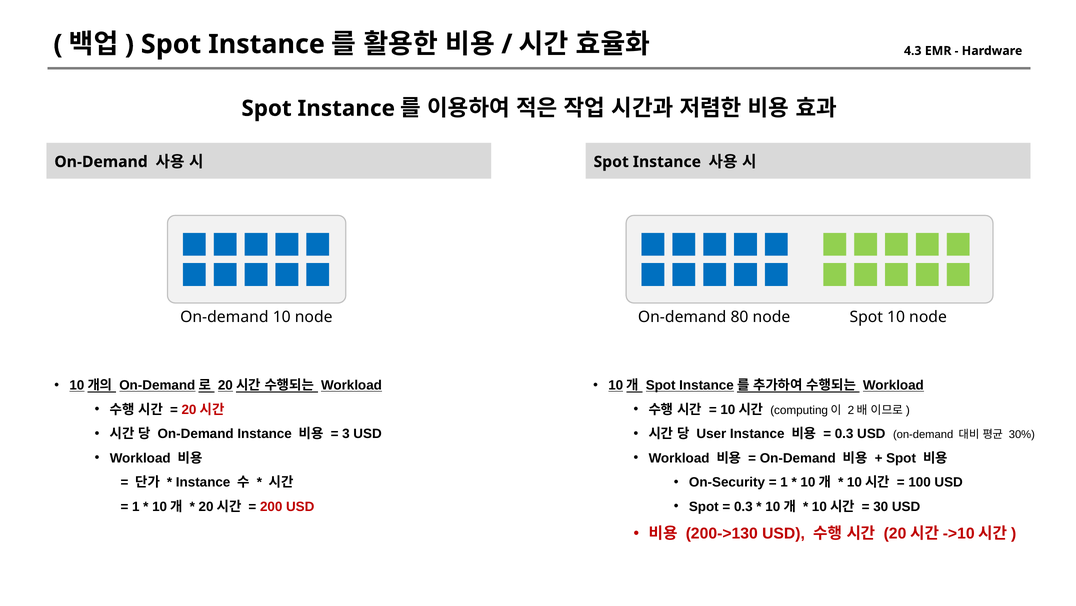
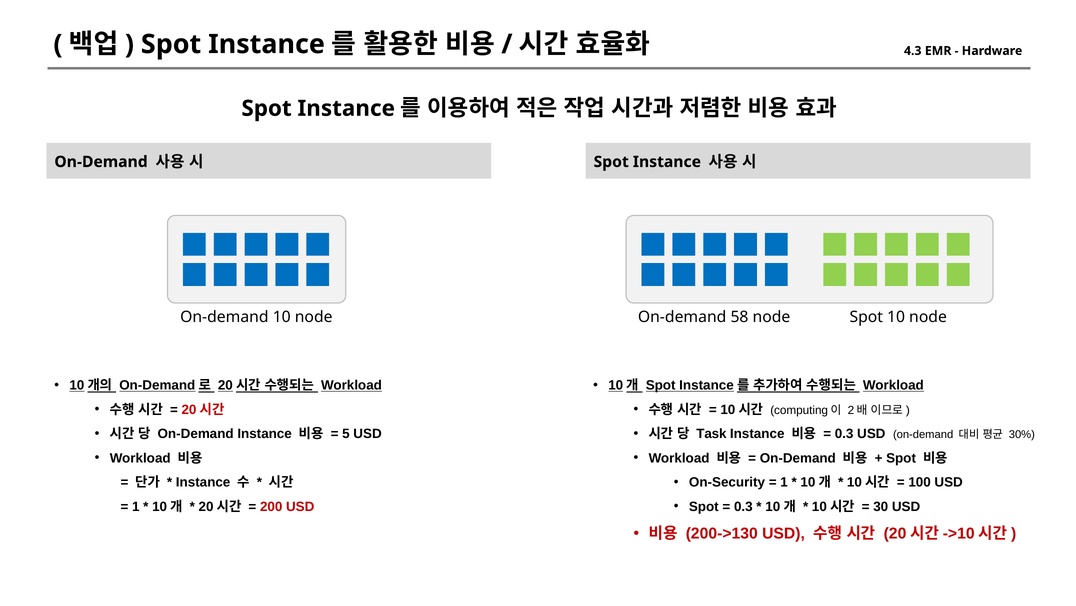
80: 80 -> 58
3: 3 -> 5
User: User -> Task
